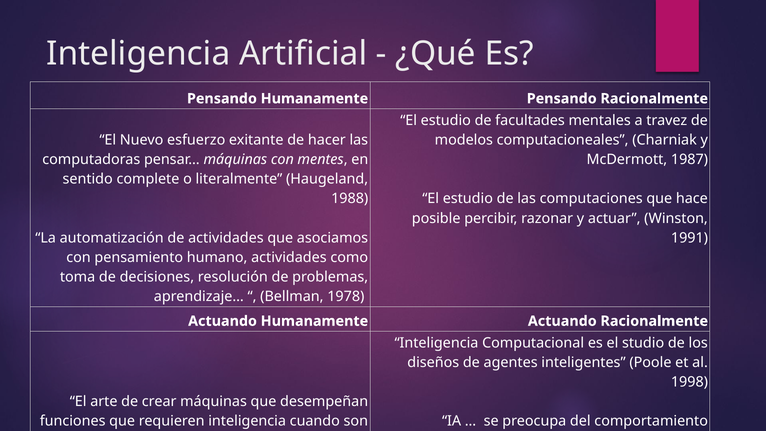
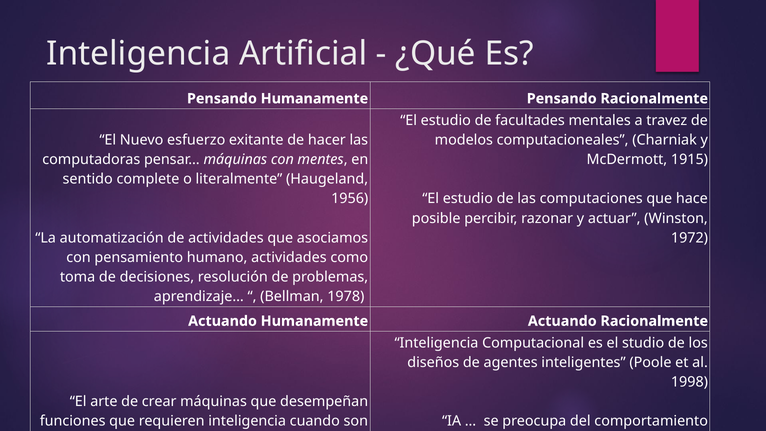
1987: 1987 -> 1915
1988: 1988 -> 1956
1991: 1991 -> 1972
